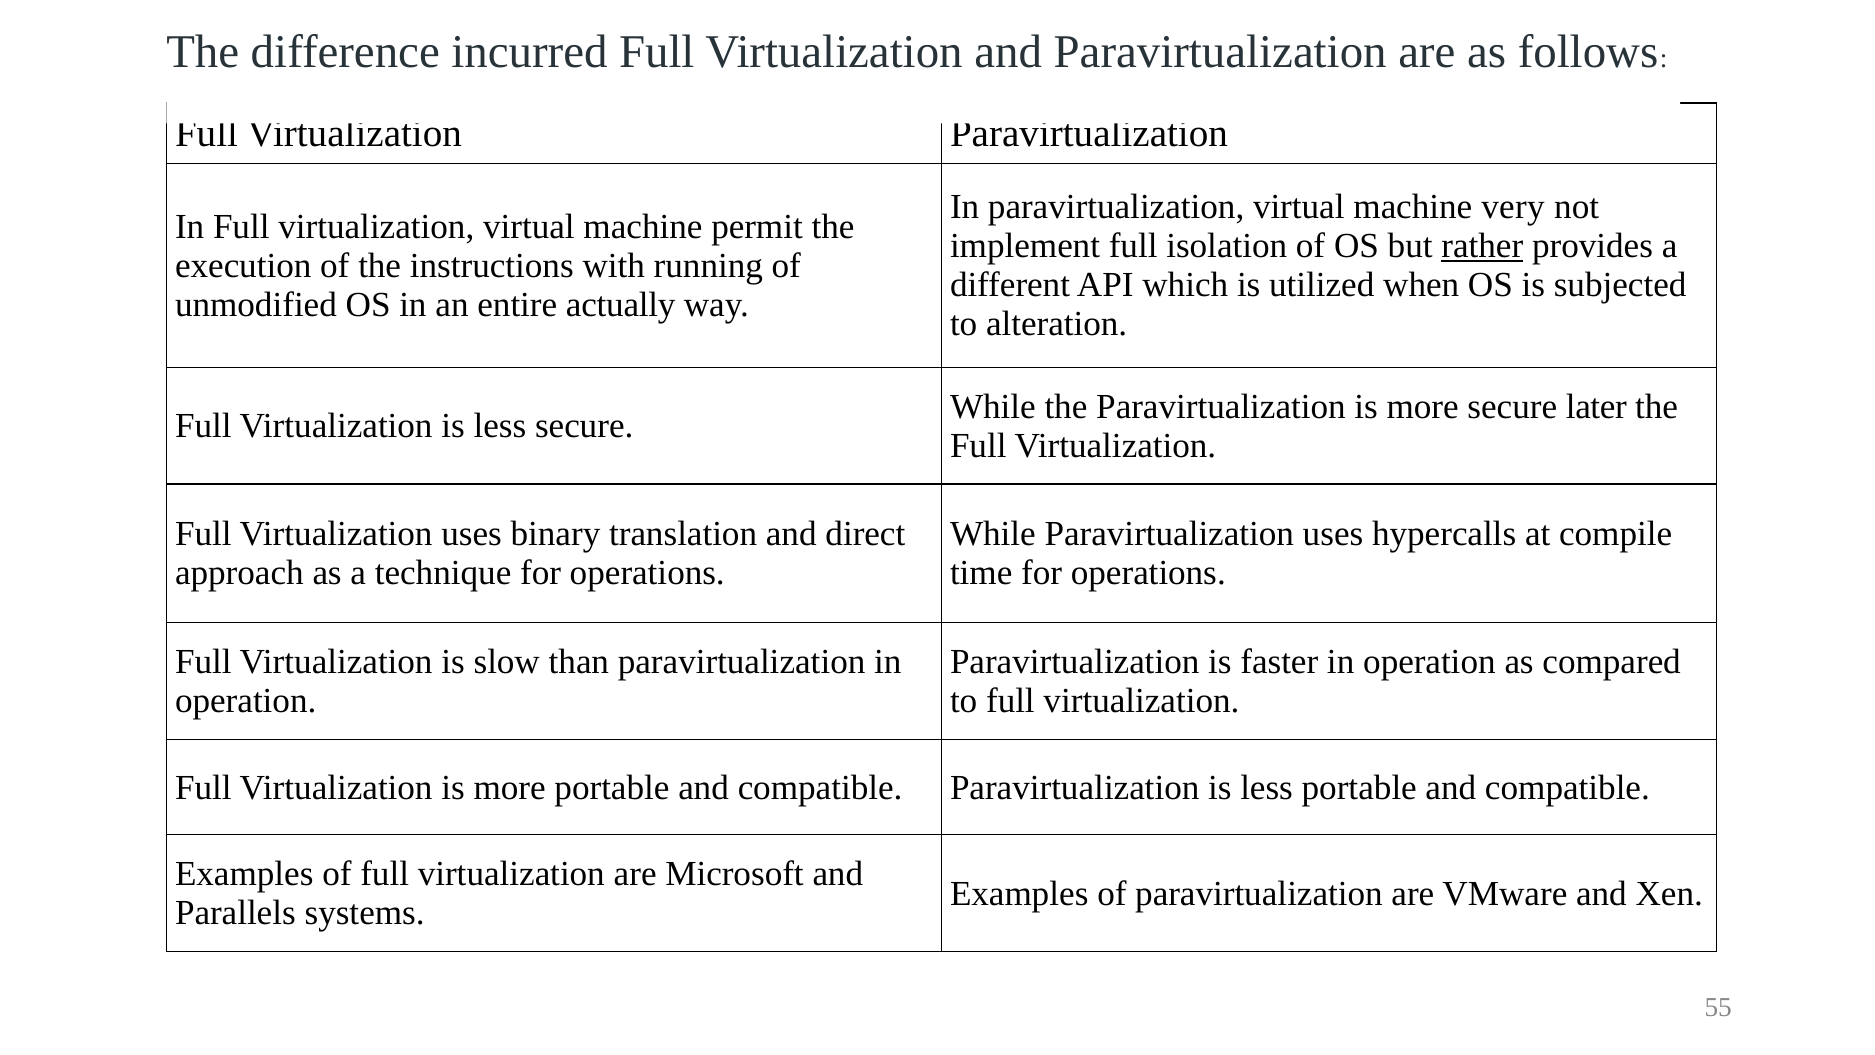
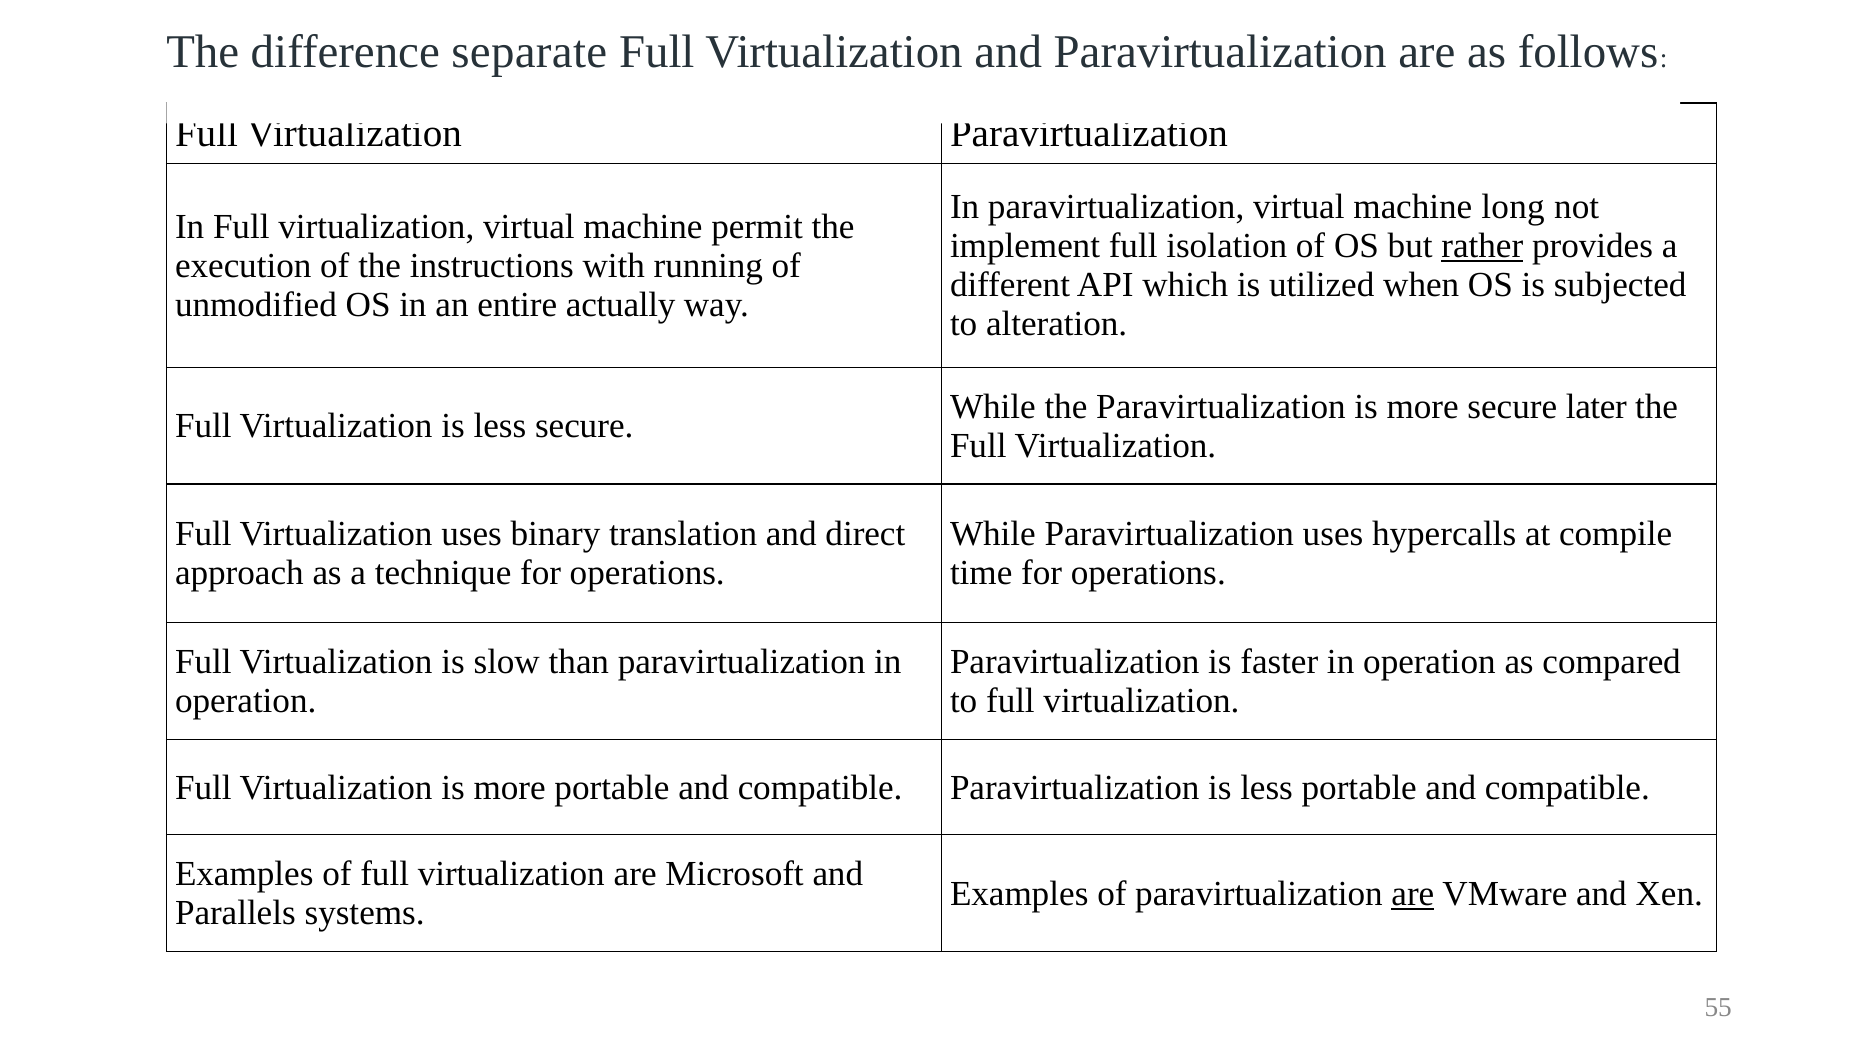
incurred: incurred -> separate
very: very -> long
are at (1413, 893) underline: none -> present
